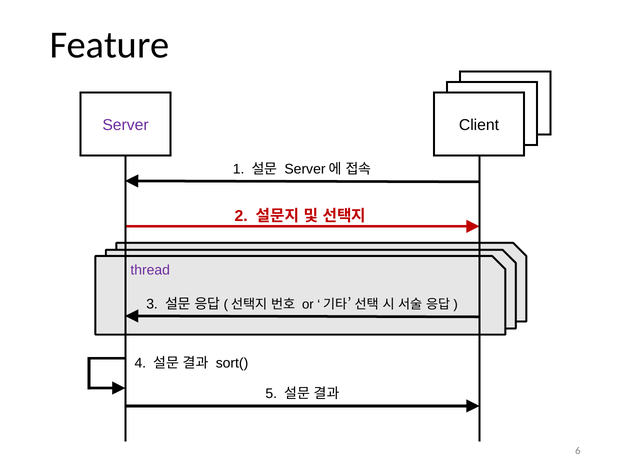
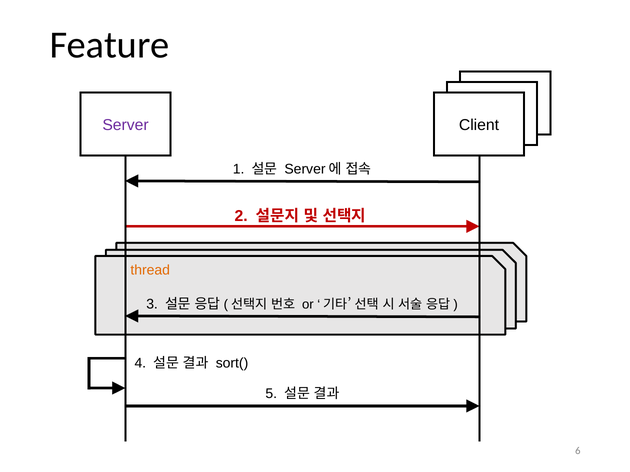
thread colour: purple -> orange
